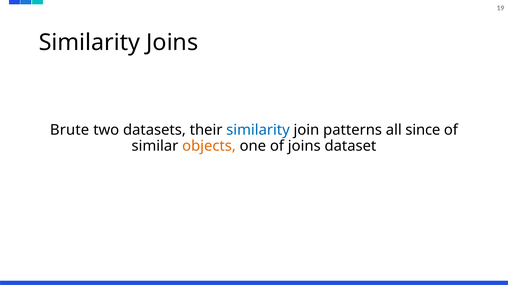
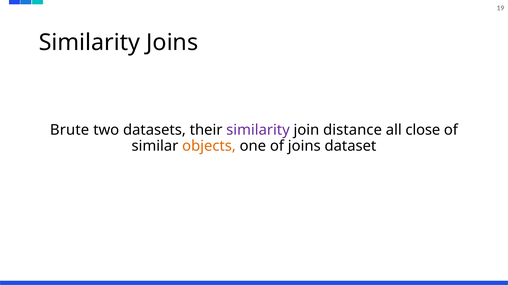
similarity at (258, 130) colour: blue -> purple
patterns: patterns -> distance
since: since -> close
